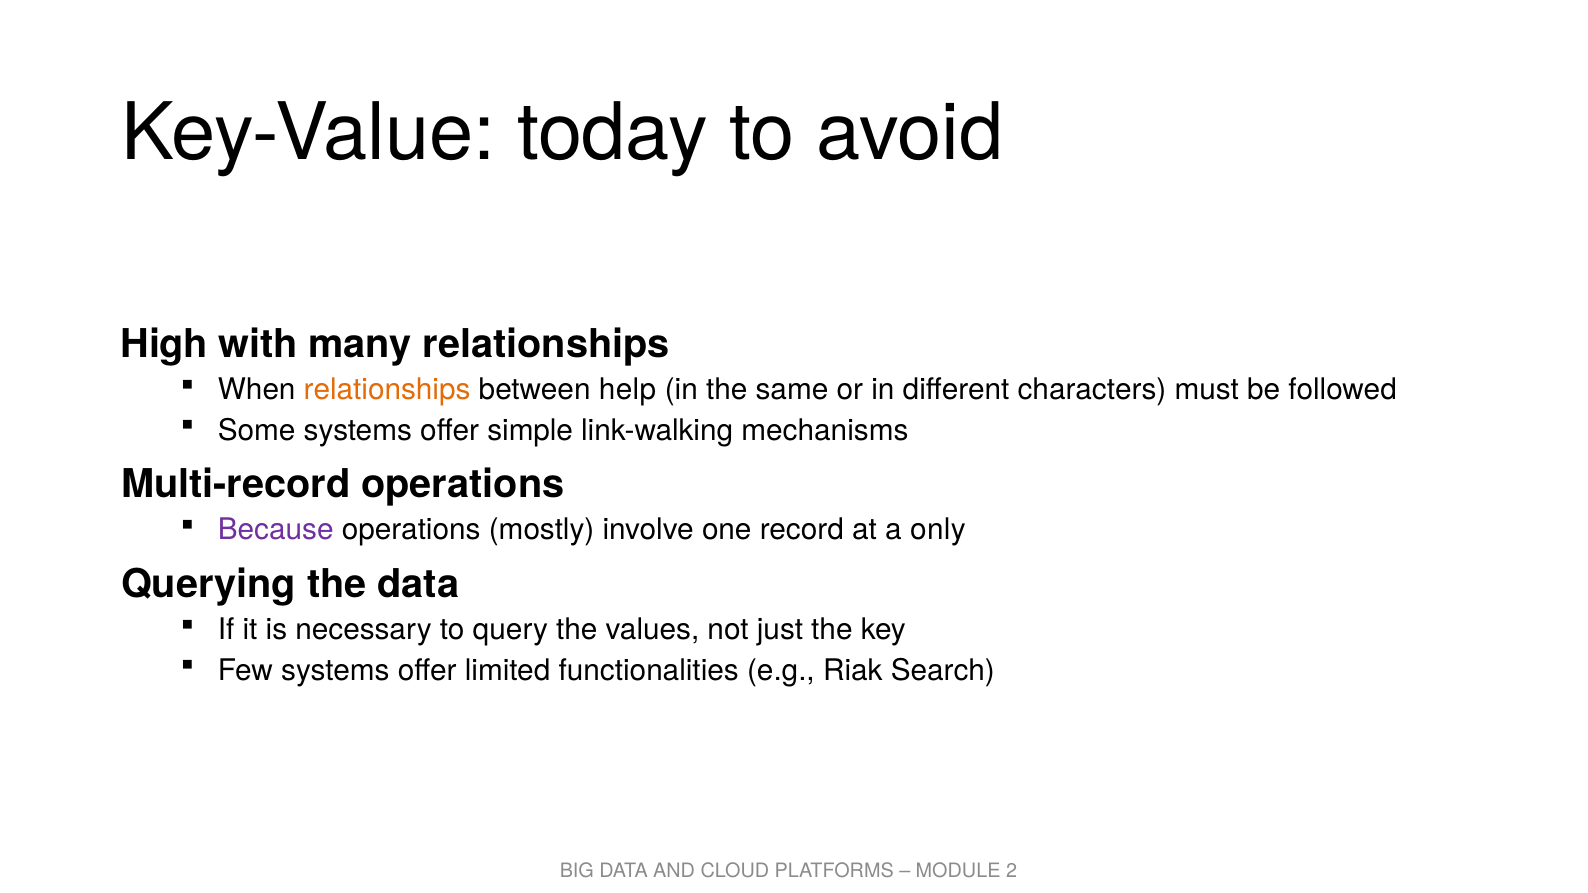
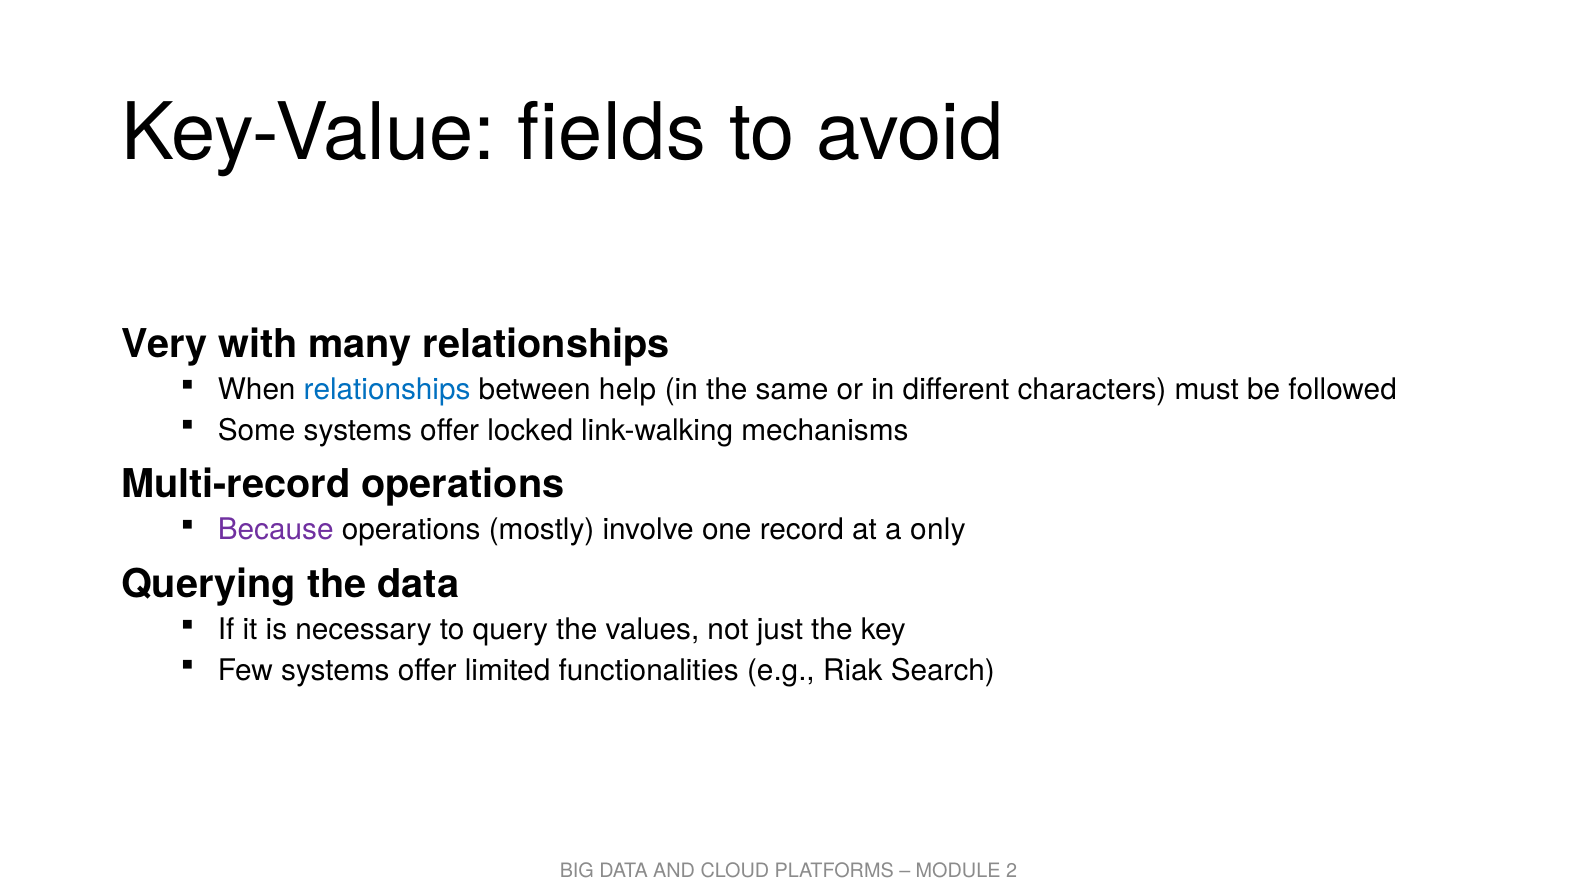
today: today -> fields
High: High -> Very
relationships at (387, 390) colour: orange -> blue
simple: simple -> locked
